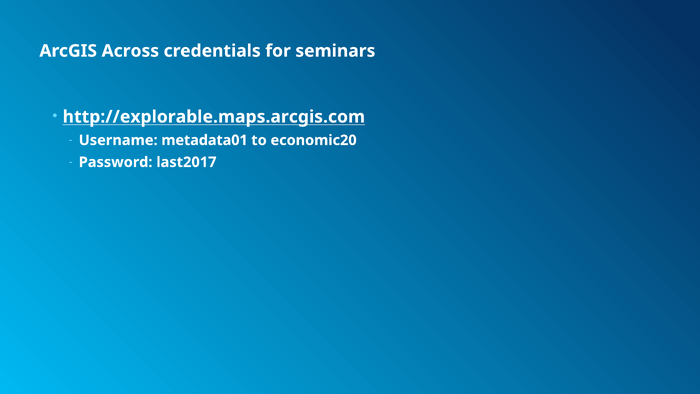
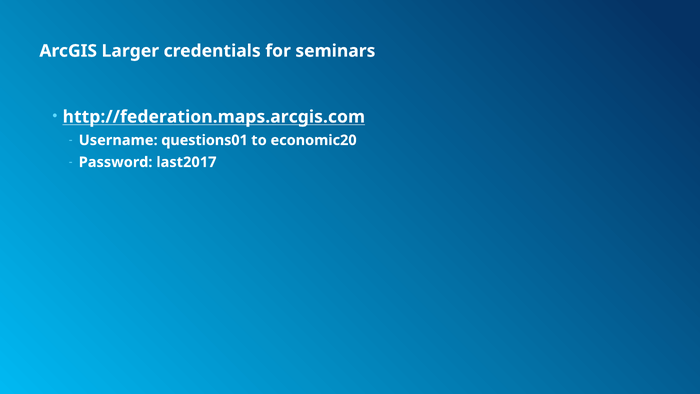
Across: Across -> Larger
http://explorable.maps.arcgis.com: http://explorable.maps.arcgis.com -> http://federation.maps.arcgis.com
metadata01: metadata01 -> questions01
